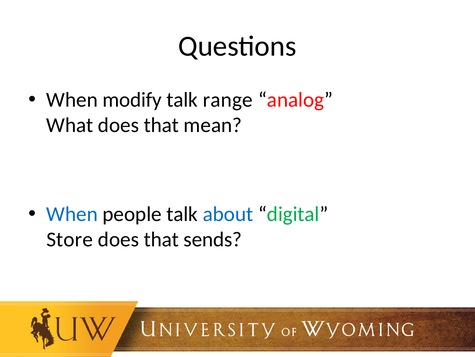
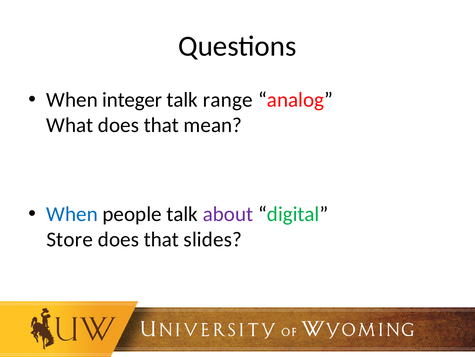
modify: modify -> integer
about colour: blue -> purple
sends: sends -> slides
